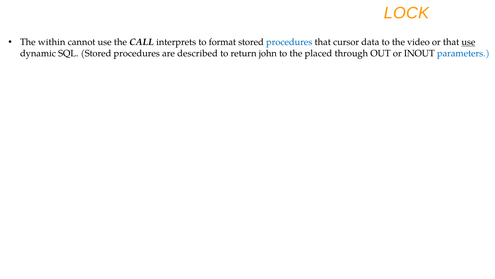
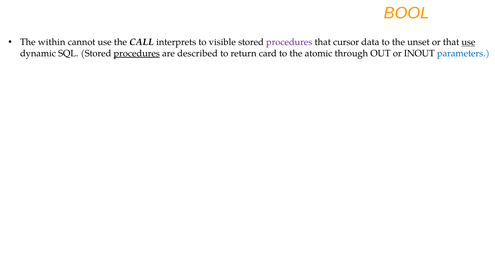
LOCK: LOCK -> BOOL
format: format -> visible
procedures at (289, 42) colour: blue -> purple
video: video -> unset
procedures at (137, 53) underline: none -> present
john: john -> card
placed: placed -> atomic
